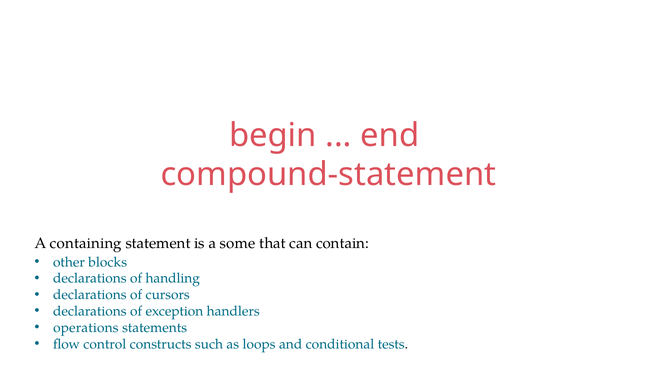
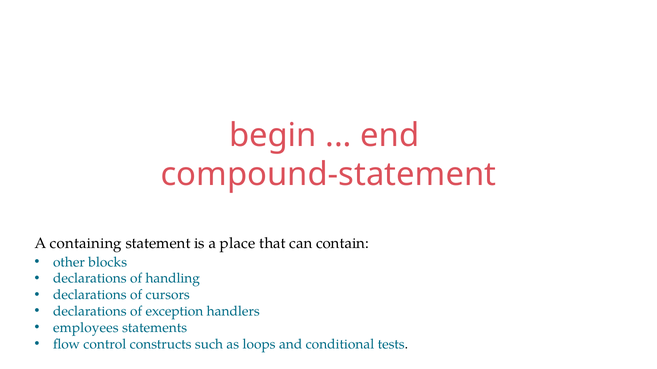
some: some -> place
operations: operations -> employees
